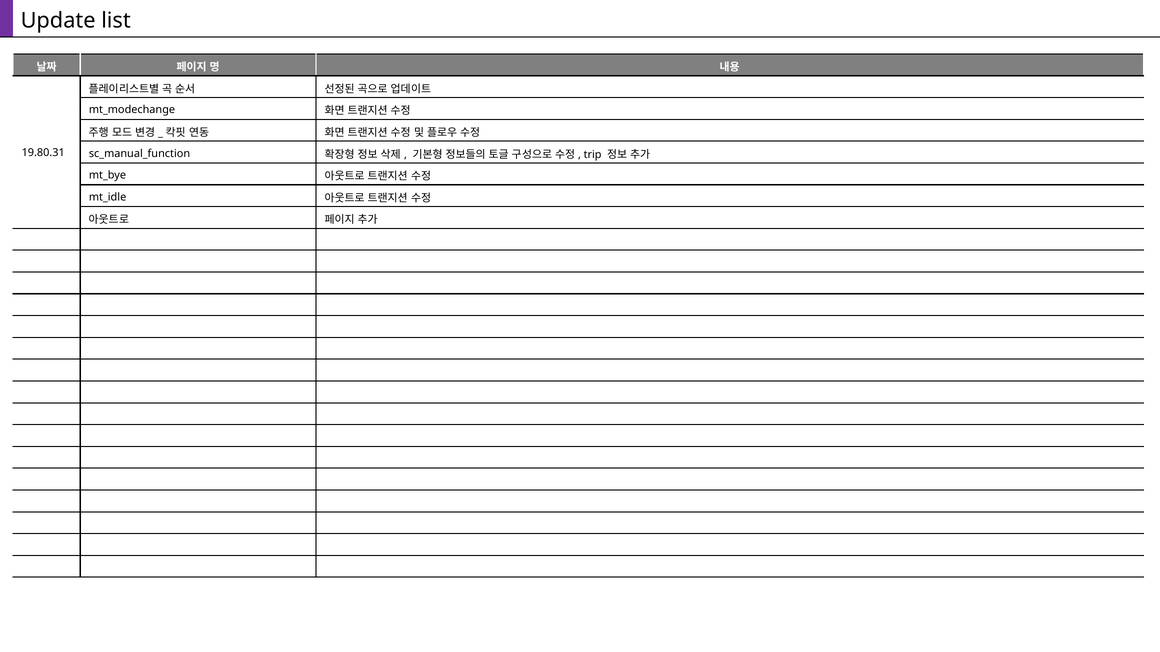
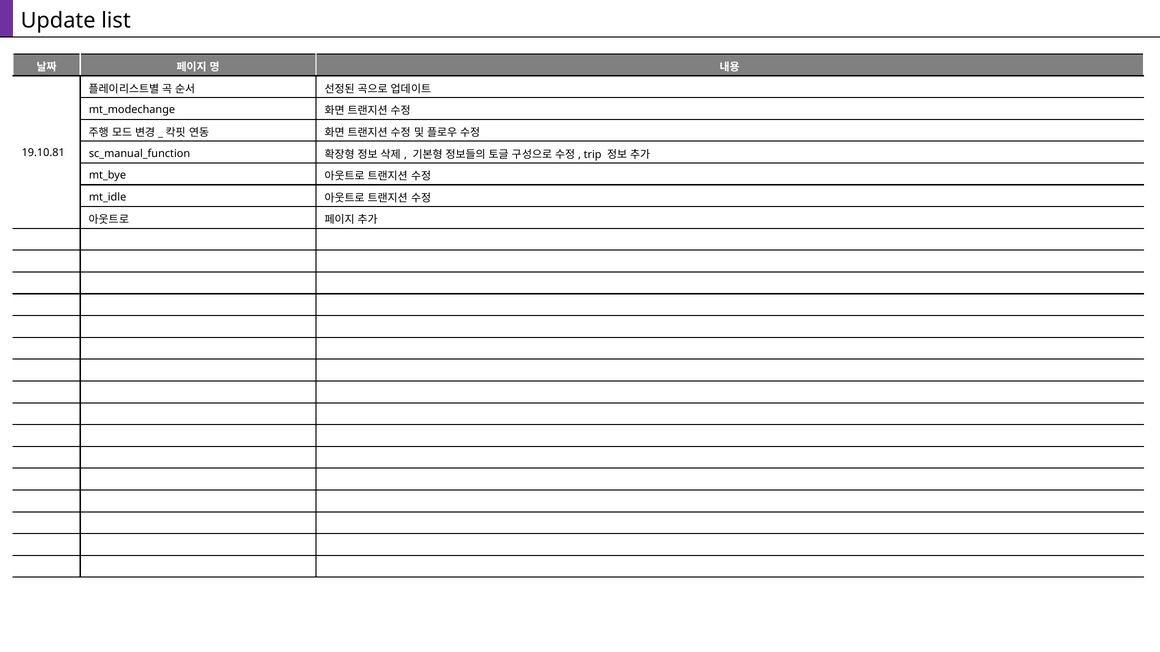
19.80.31: 19.80.31 -> 19.10.81
